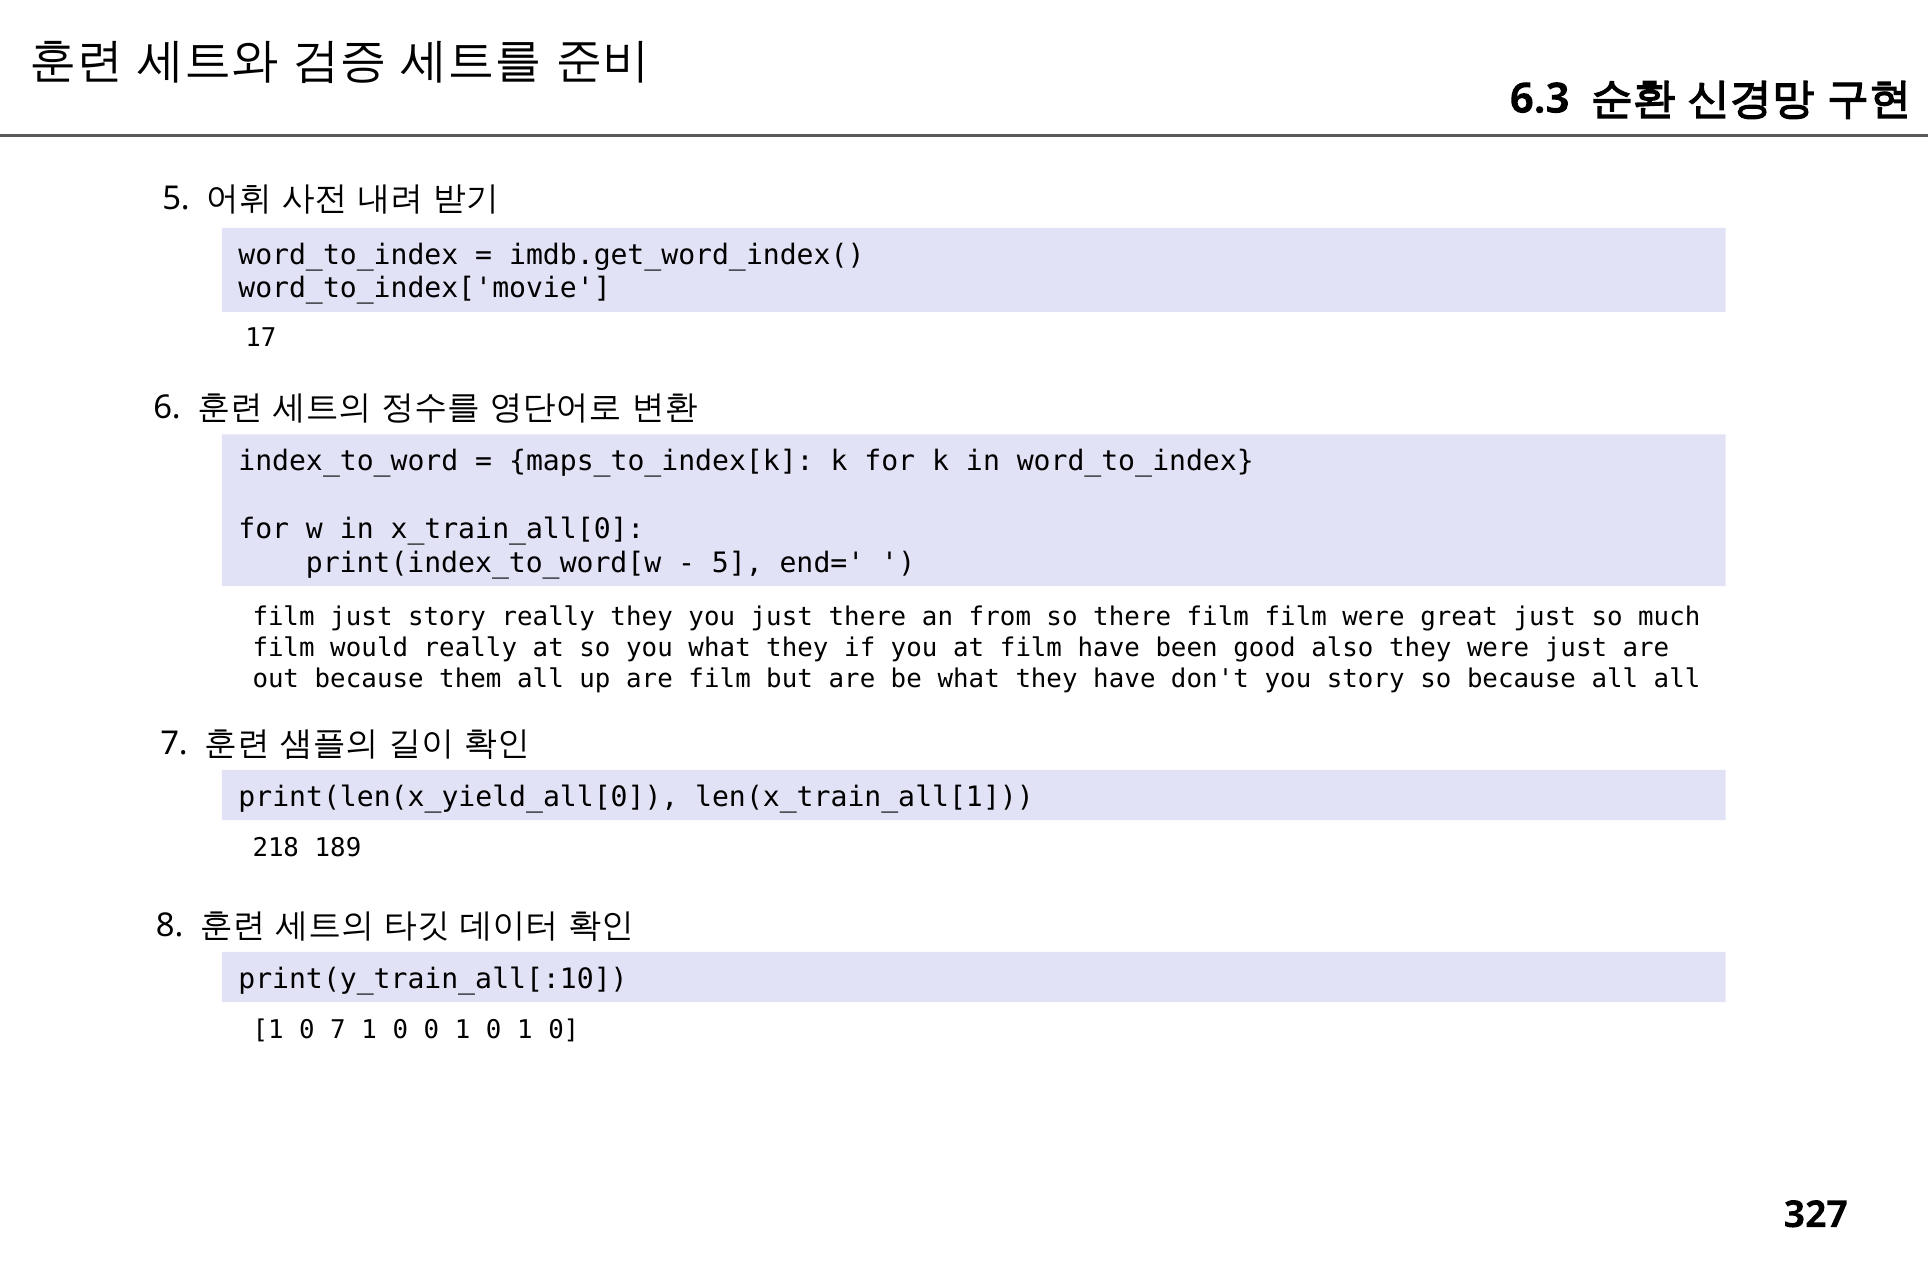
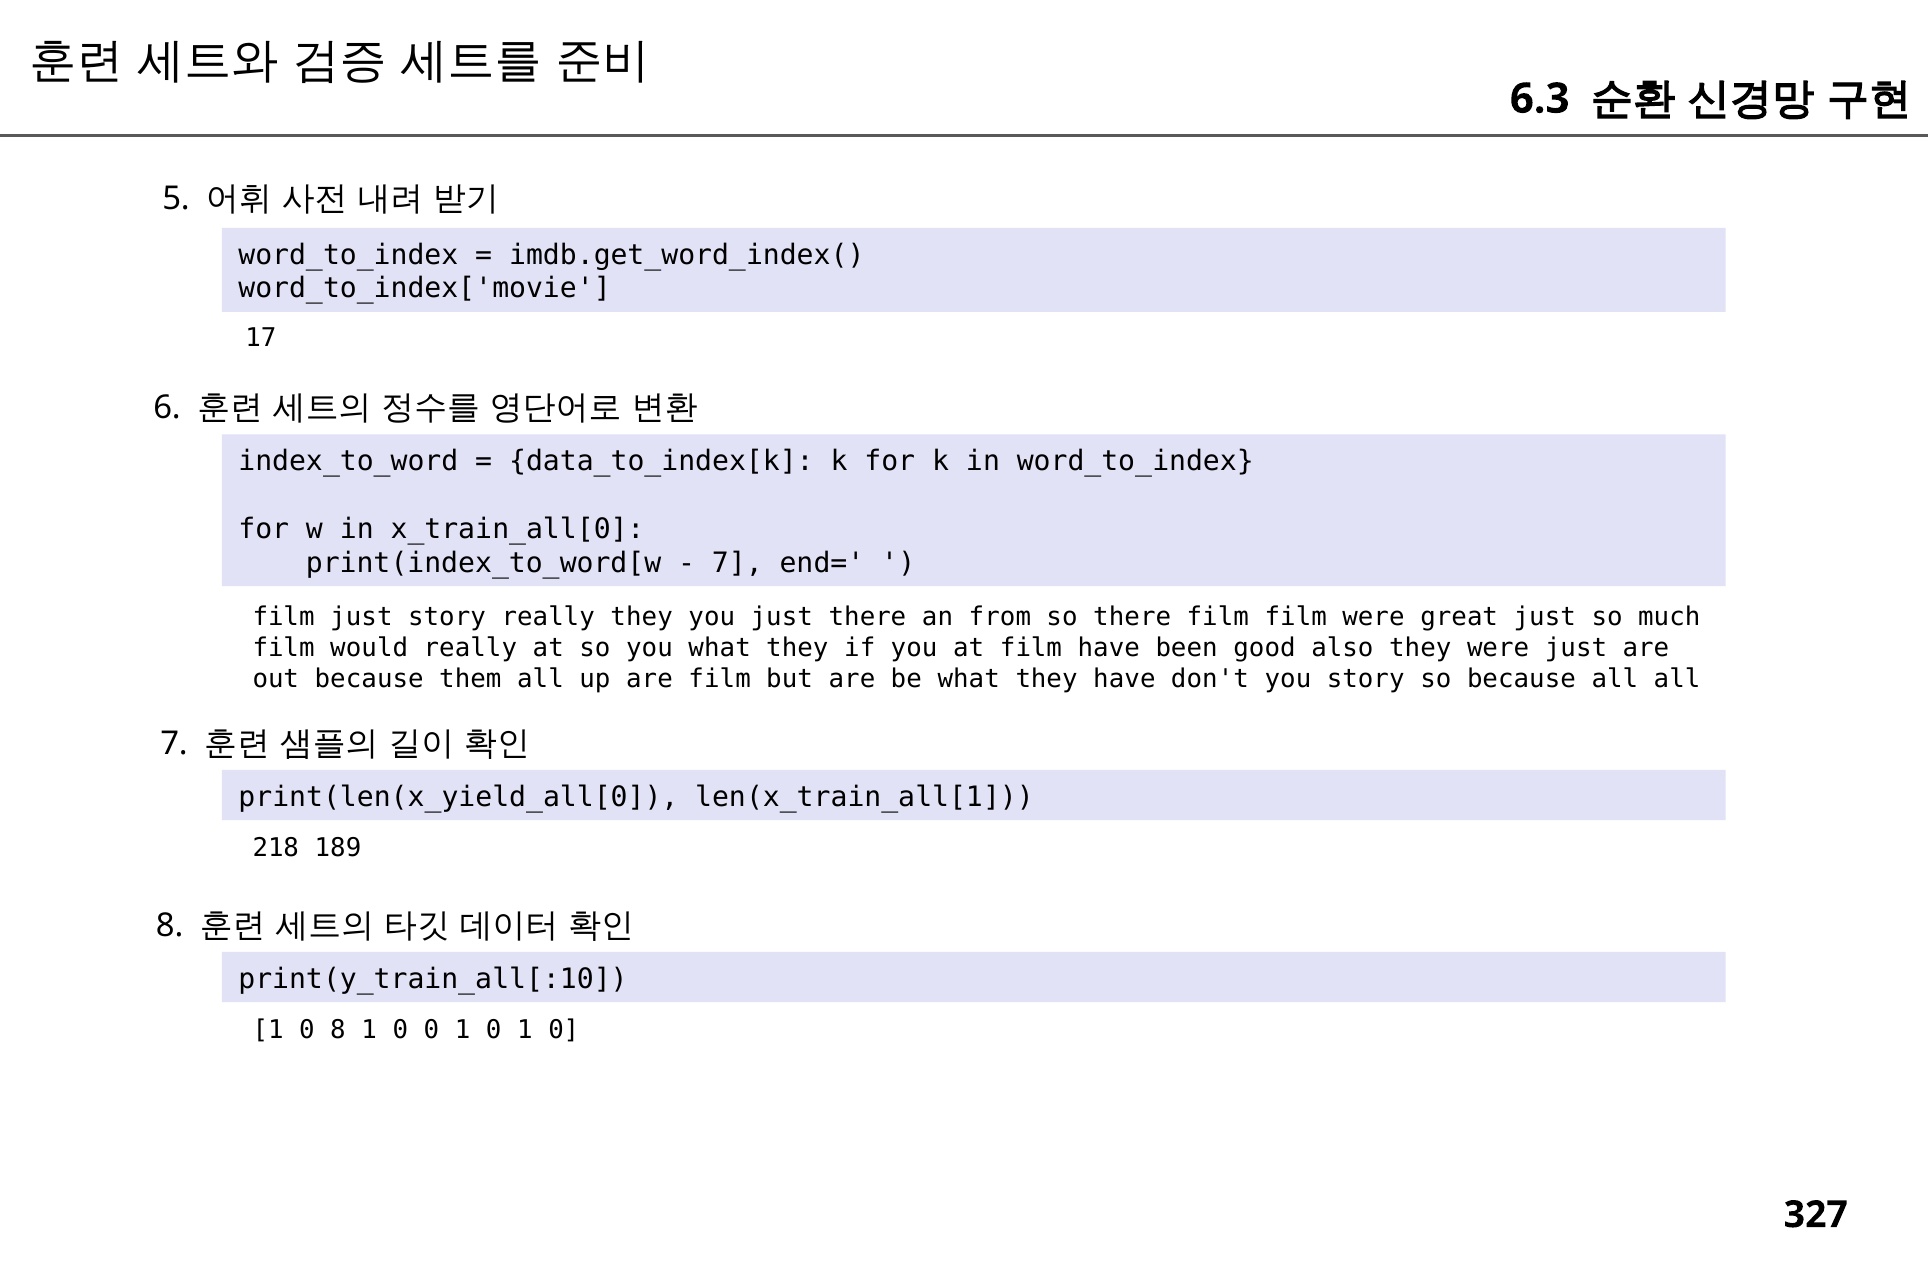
maps_to_index[k: maps_to_index[k -> data_to_index[k
5 at (737, 563): 5 -> 7
0 7: 7 -> 8
